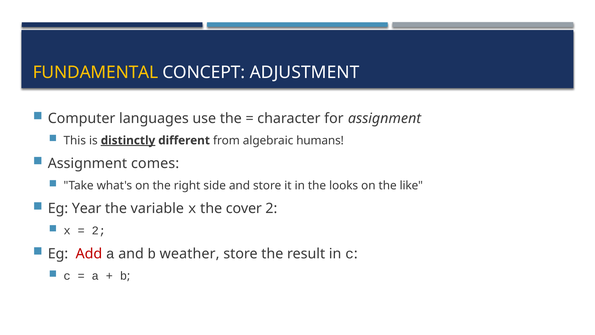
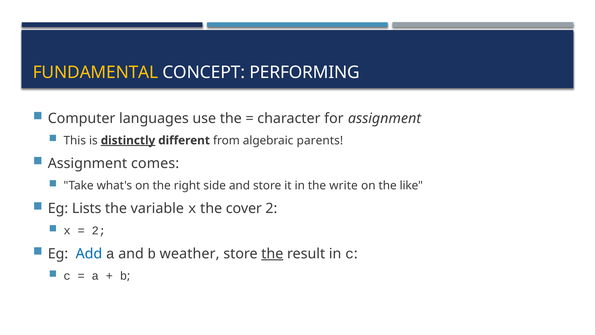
ADJUSTMENT: ADJUSTMENT -> PERFORMING
humans: humans -> parents
looks: looks -> write
Year: Year -> Lists
Add colour: red -> blue
the at (272, 254) underline: none -> present
